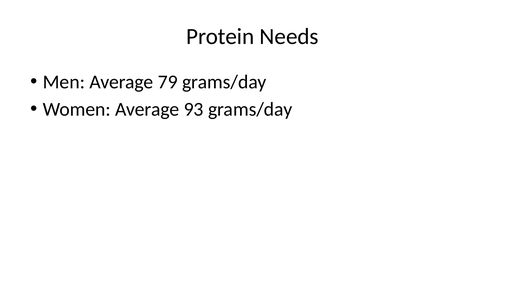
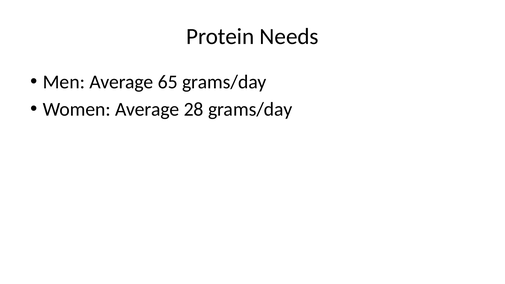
79: 79 -> 65
93: 93 -> 28
